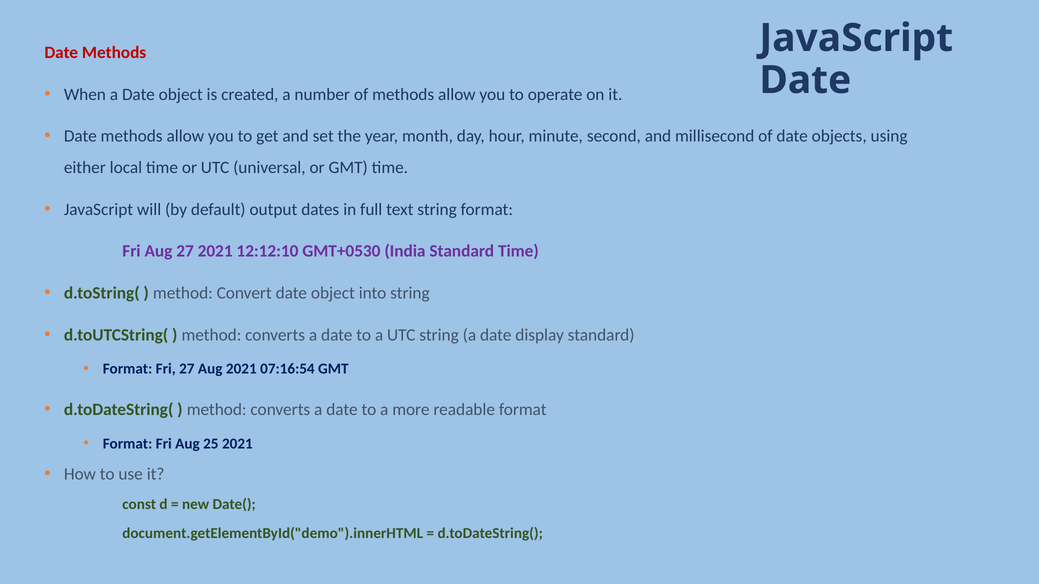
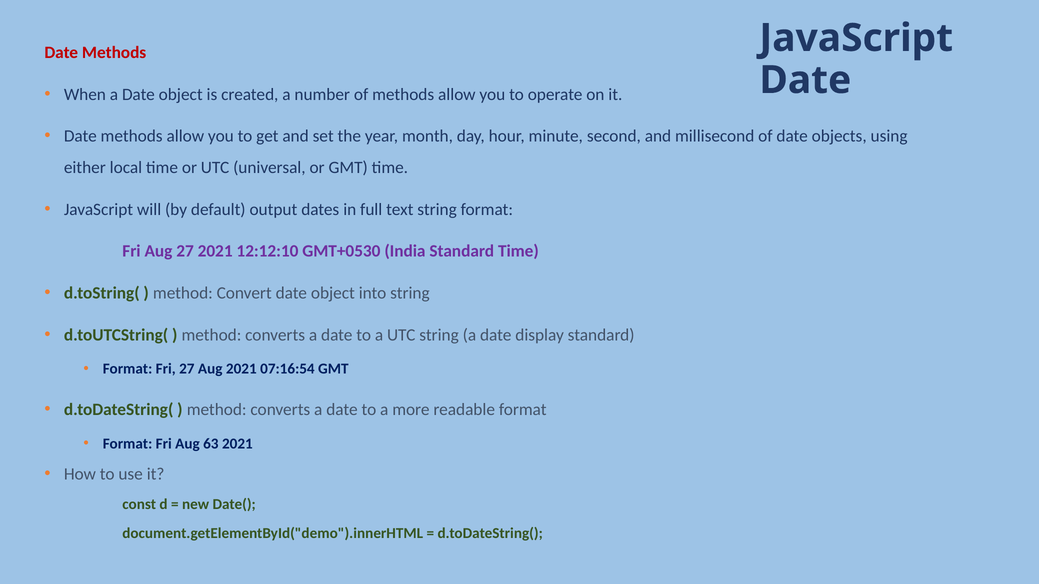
25: 25 -> 63
